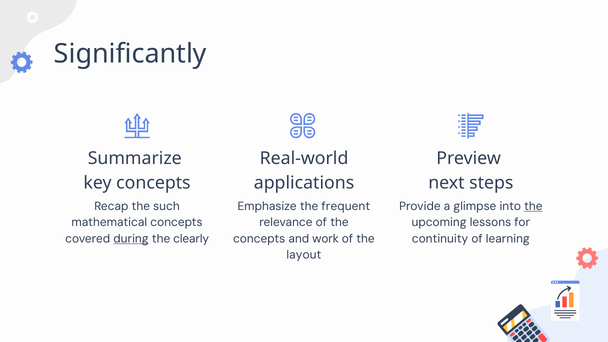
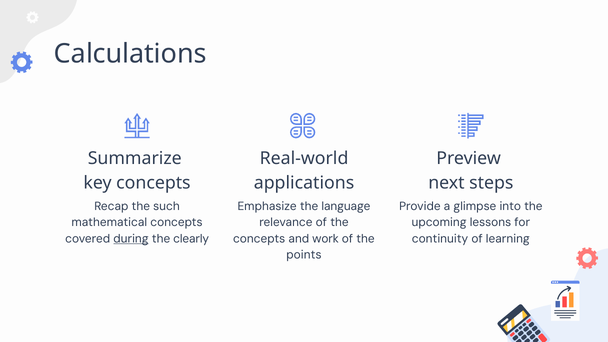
Significantly: Significantly -> Calculations
frequent: frequent -> language
the at (533, 206) underline: present -> none
layout: layout -> points
